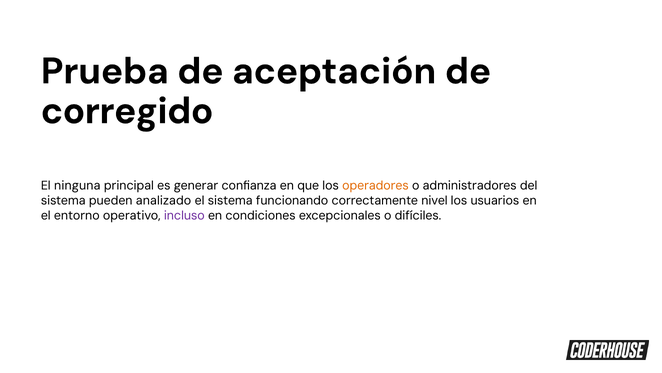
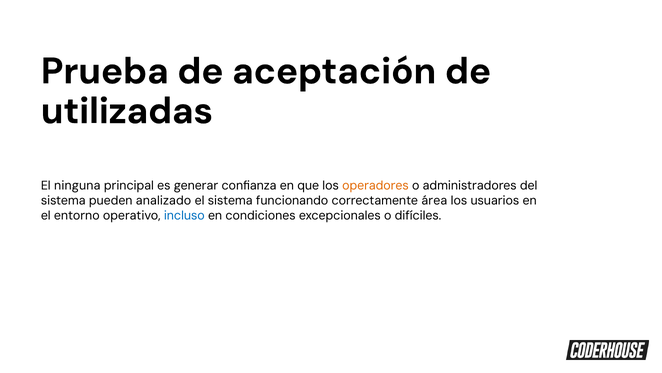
corregido: corregido -> utilizadas
nivel: nivel -> área
incluso colour: purple -> blue
